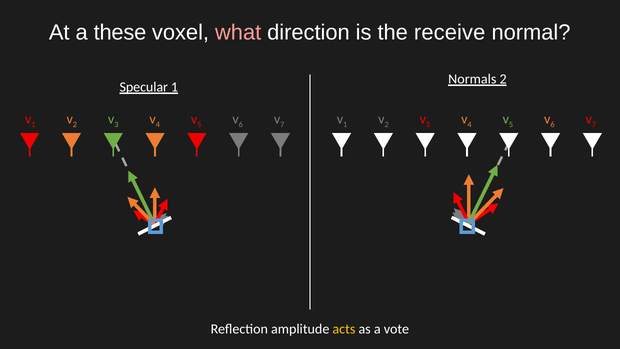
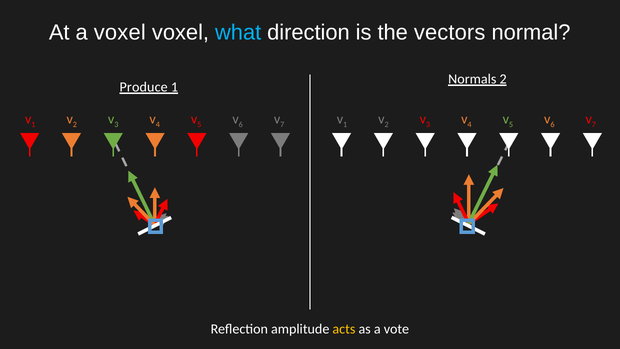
a these: these -> voxel
what colour: pink -> light blue
receive: receive -> vectors
Specular: Specular -> Produce
